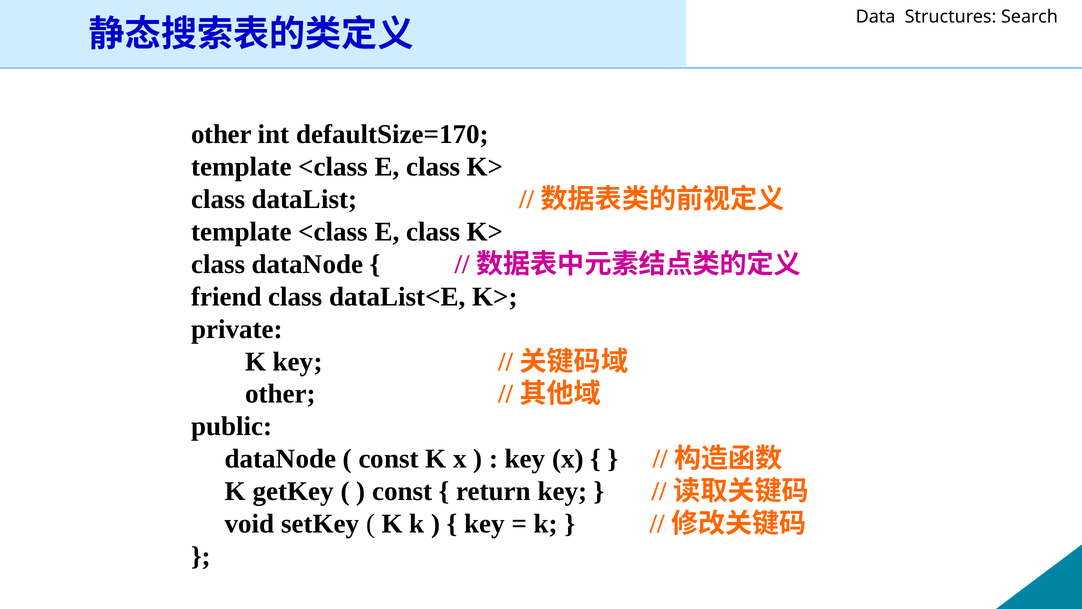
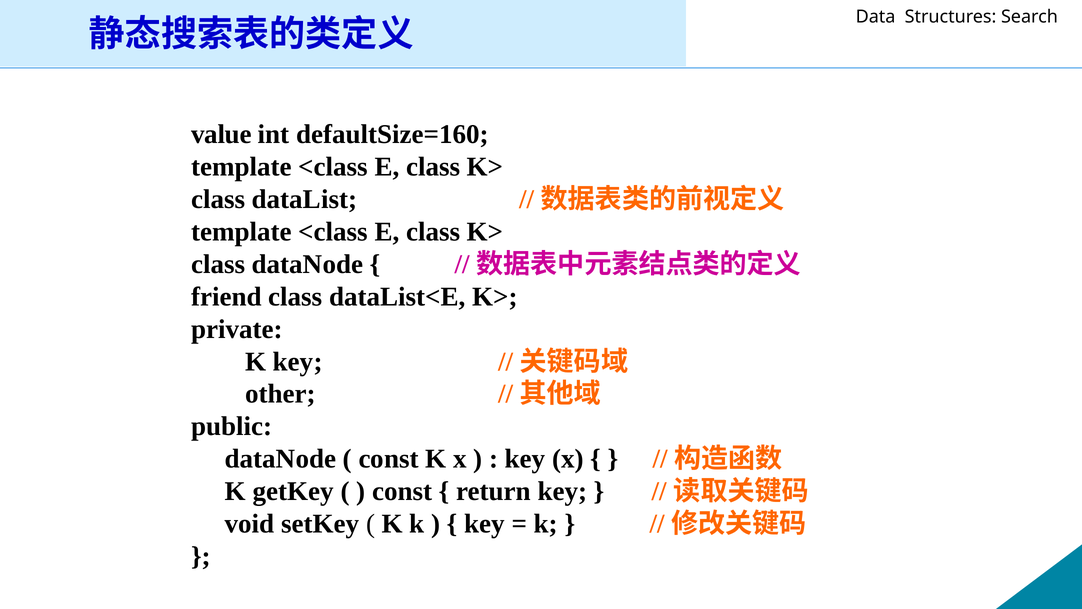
other at (221, 134): other -> value
defaultSize=170: defaultSize=170 -> defaultSize=160
